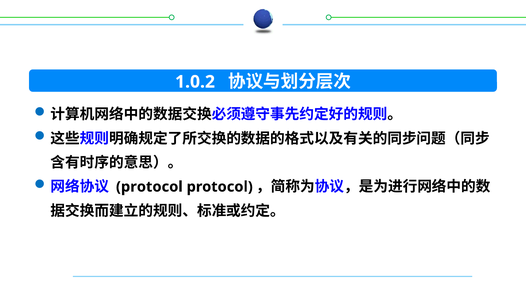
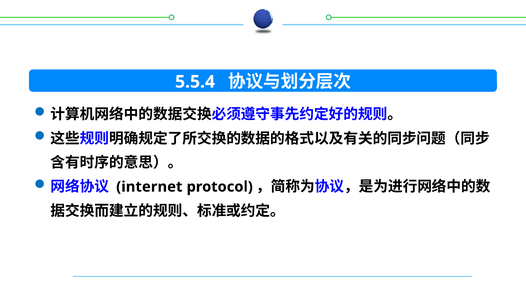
1.0.2: 1.0.2 -> 5.5.4
protocol at (149, 187): protocol -> internet
